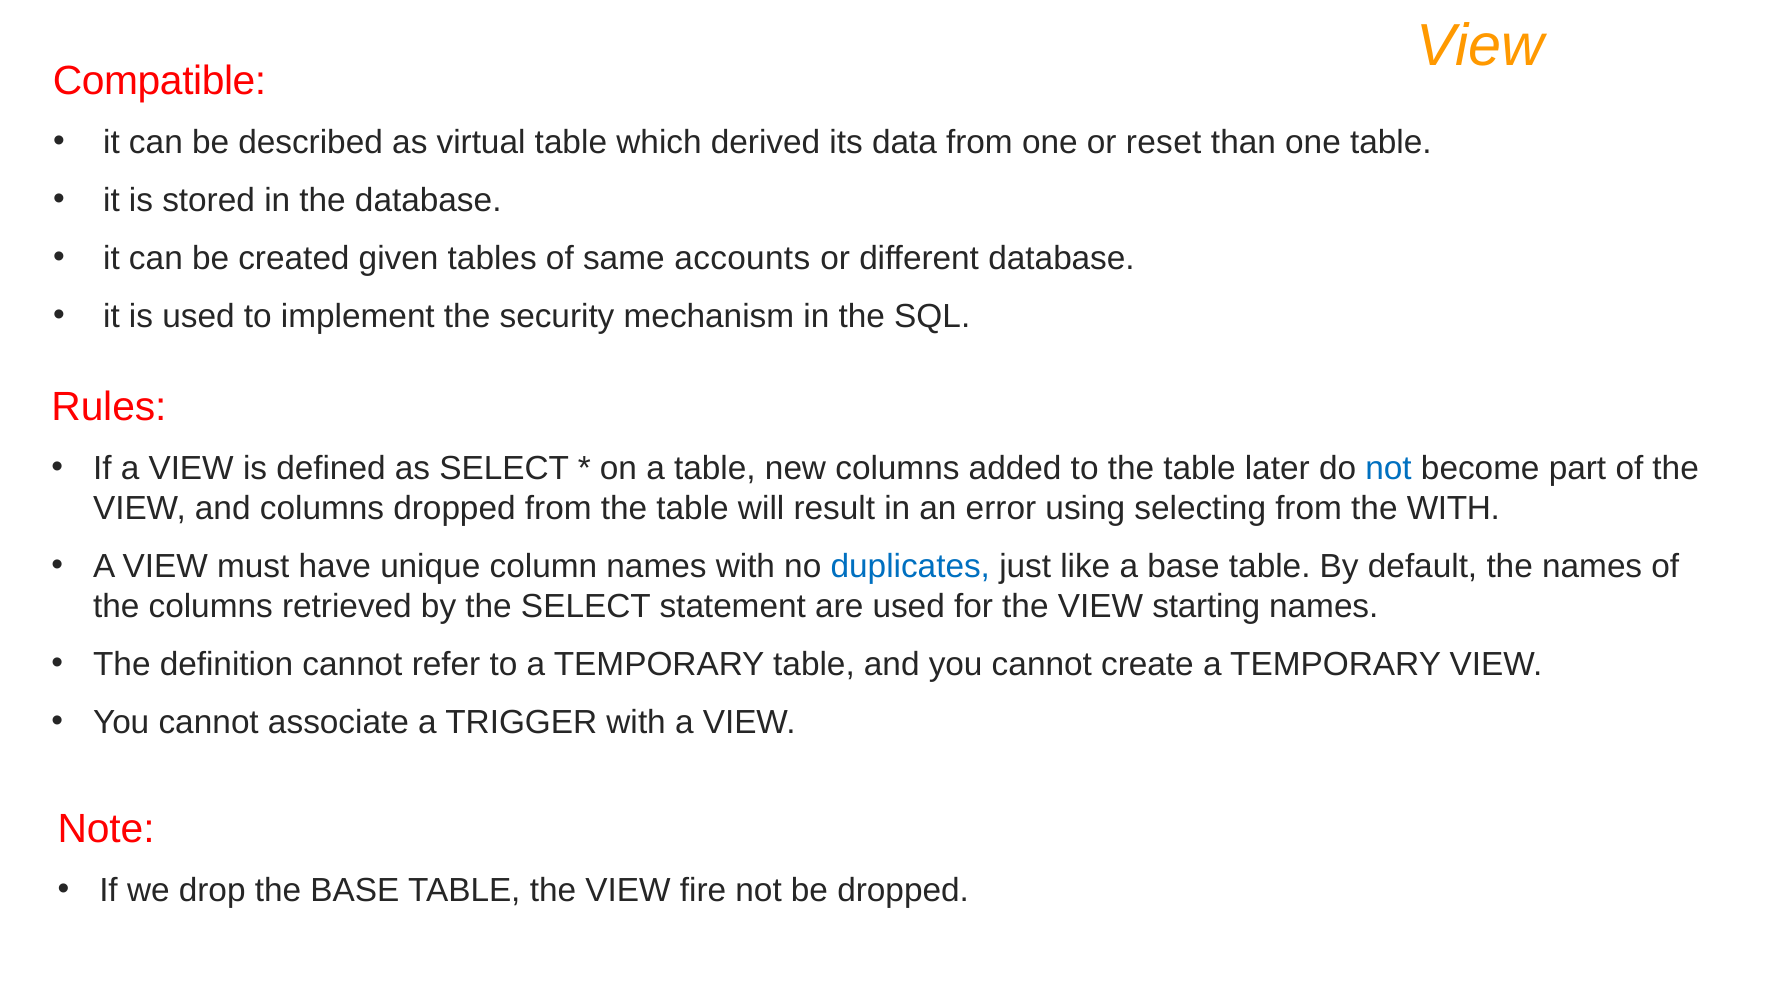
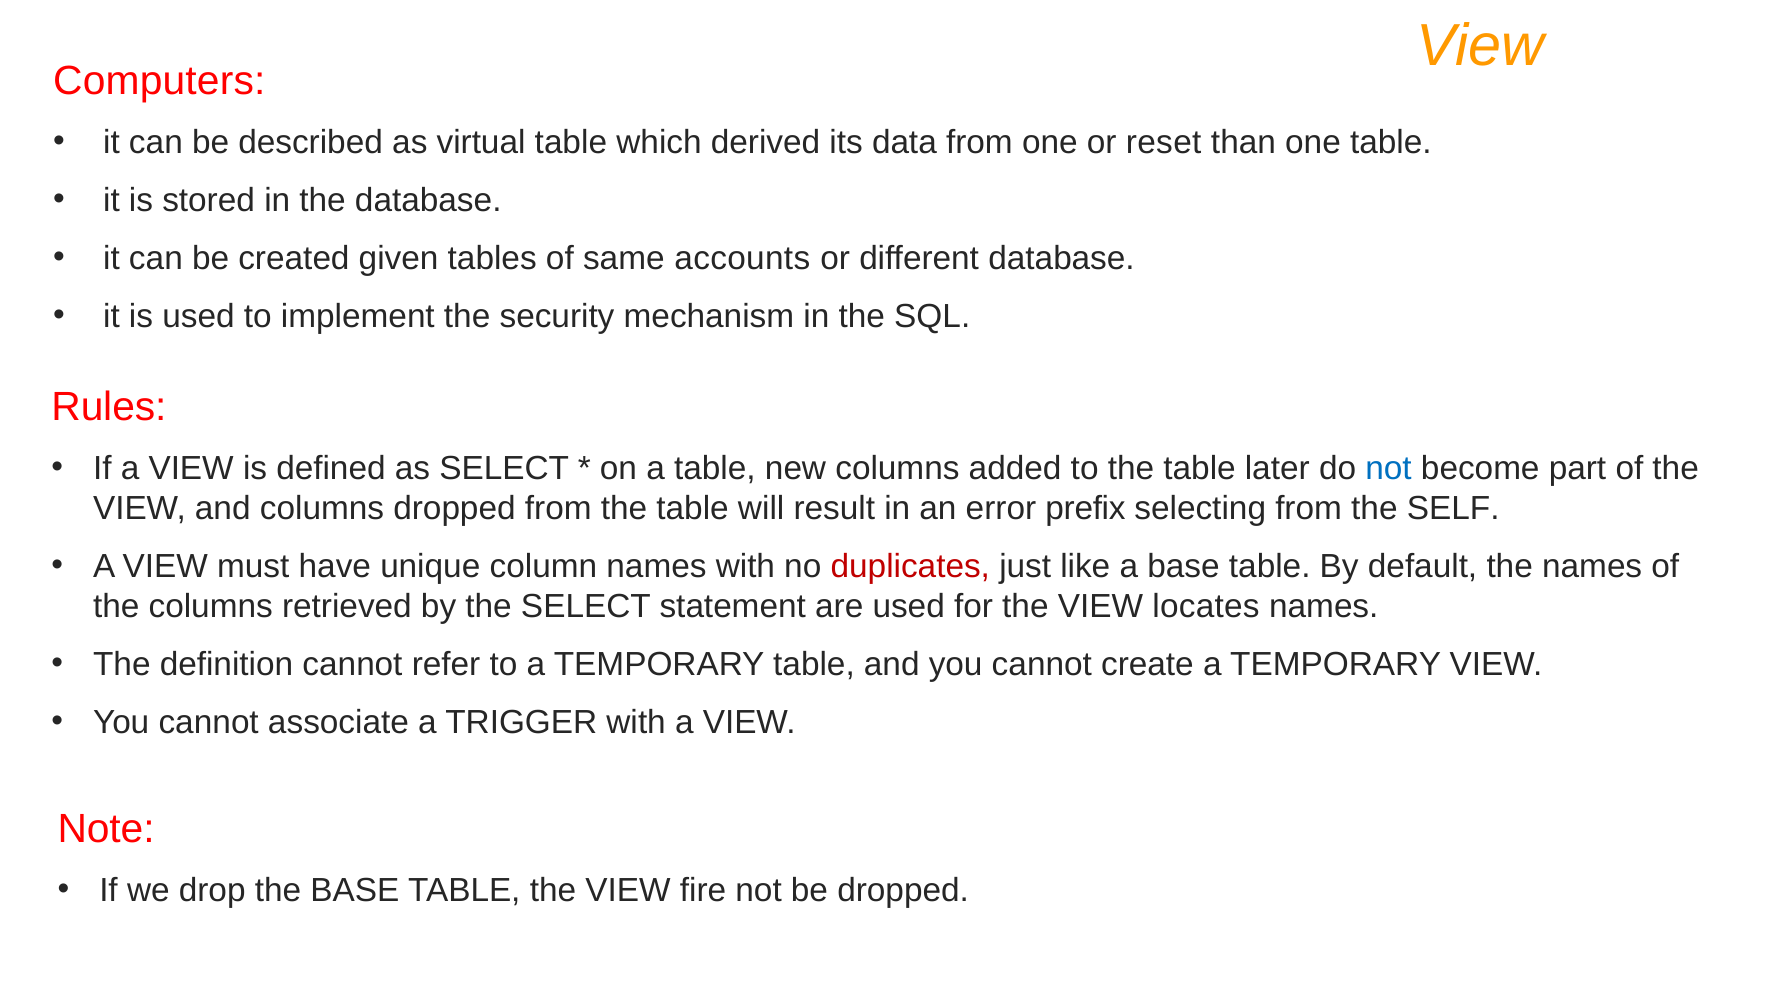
Compatible: Compatible -> Computers
using: using -> prefix
the WITH: WITH -> SELF
duplicates colour: blue -> red
starting: starting -> locates
